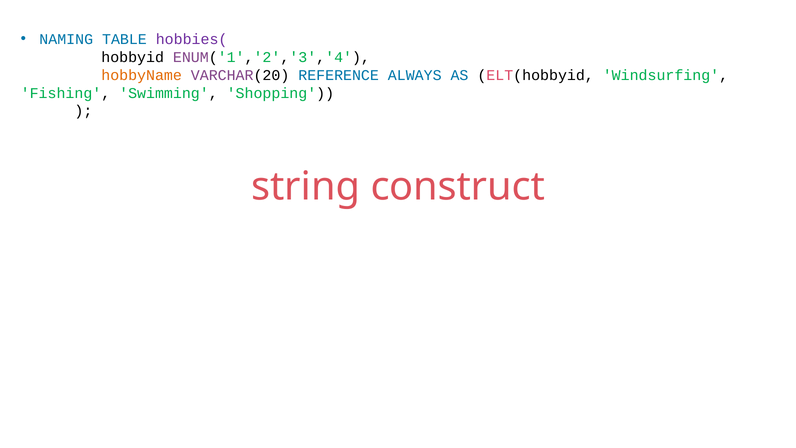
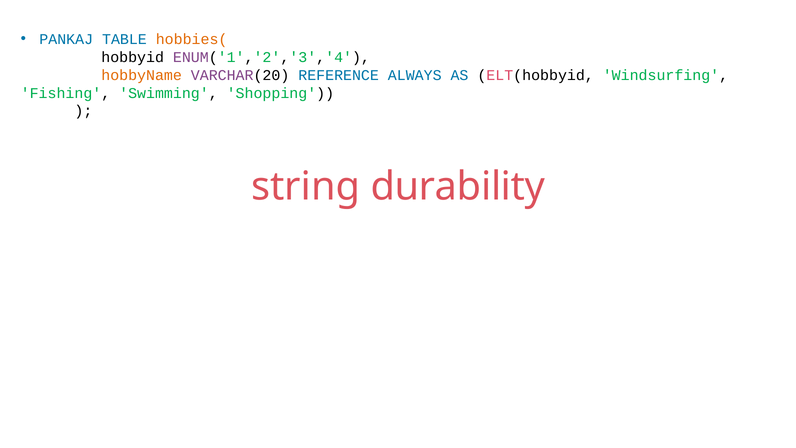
NAMING: NAMING -> PANKAJ
hobbies( colour: purple -> orange
construct: construct -> durability
